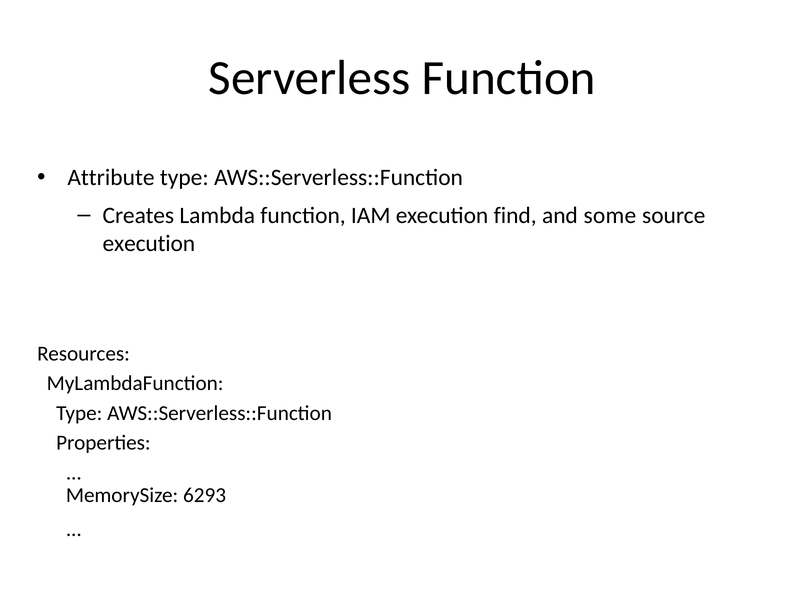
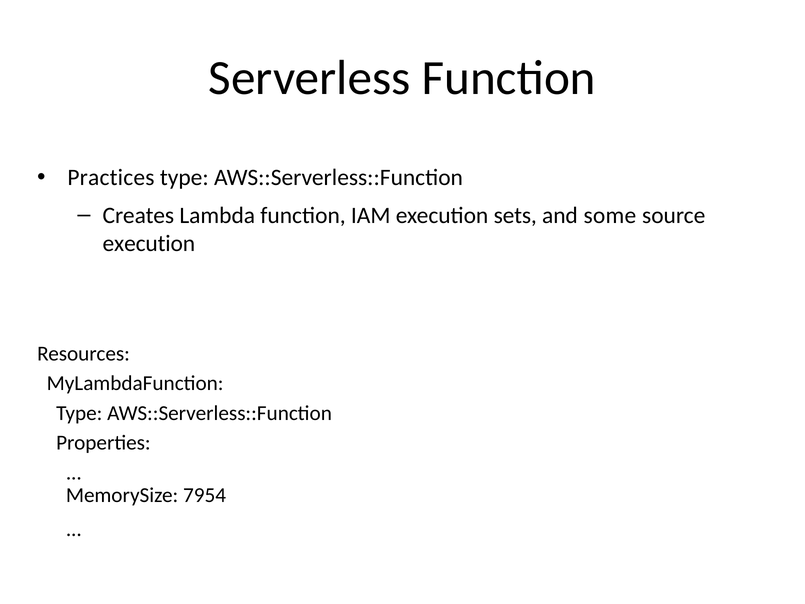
Attribute: Attribute -> Practices
find: find -> sets
6293: 6293 -> 7954
